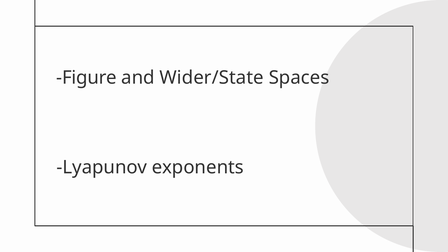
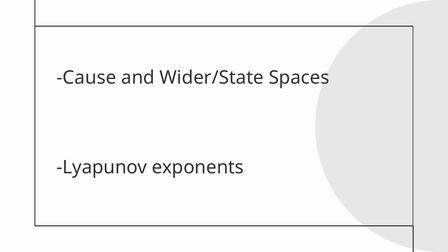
Figure: Figure -> Cause
